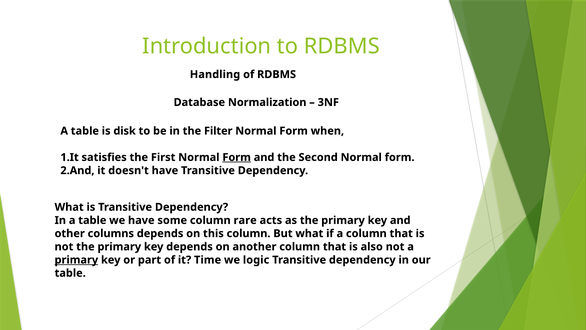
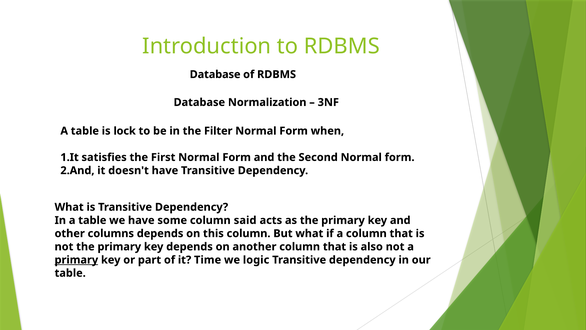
Handling at (215, 74): Handling -> Database
disk: disk -> lock
Form at (237, 157) underline: present -> none
rare: rare -> said
